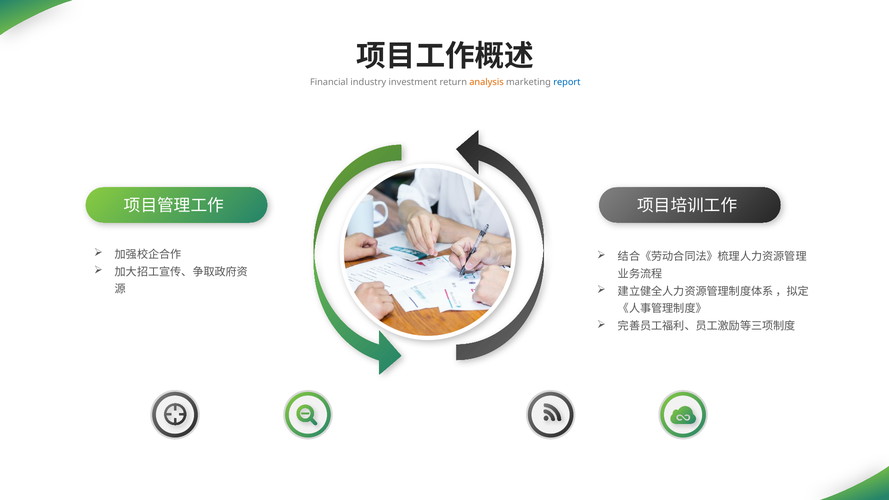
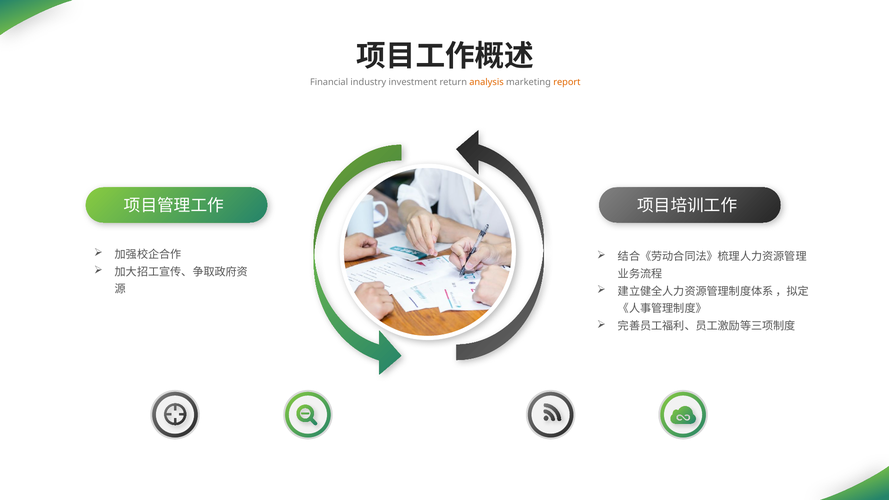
report colour: blue -> orange
